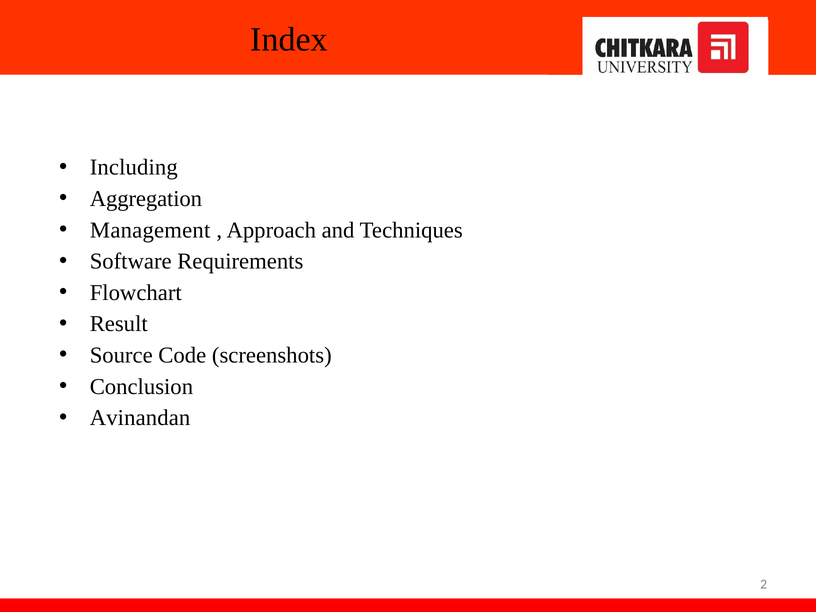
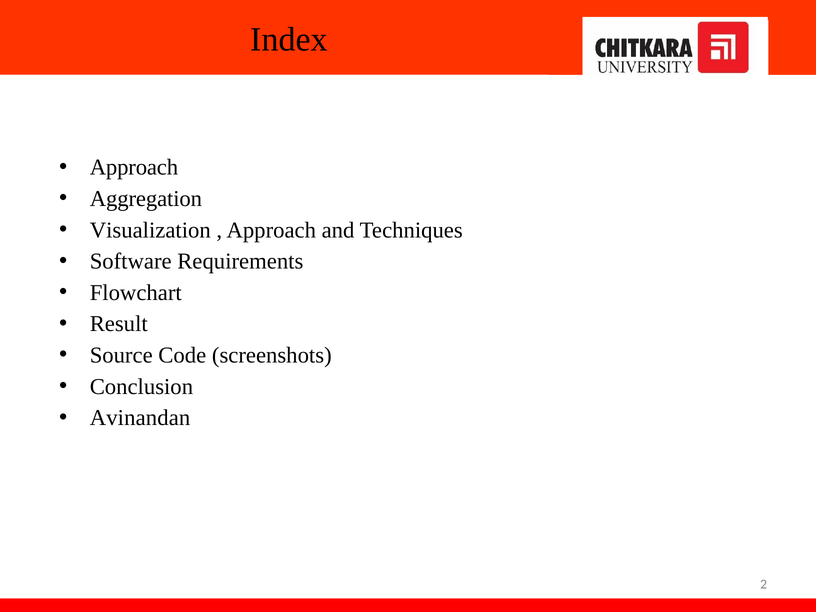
Including at (134, 168): Including -> Approach
Management: Management -> Visualization
